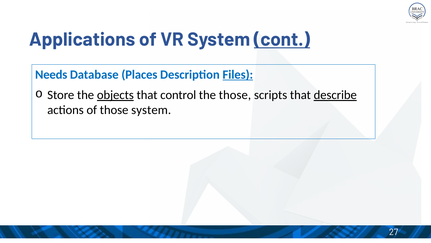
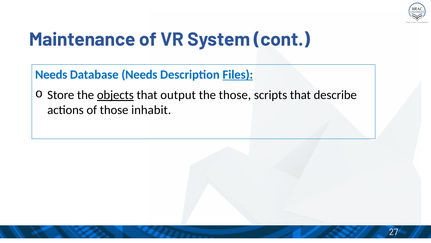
Applications: Applications -> Maintenance
cont underline: present -> none
Database Places: Places -> Needs
control: control -> output
describe underline: present -> none
those system: system -> inhabit
